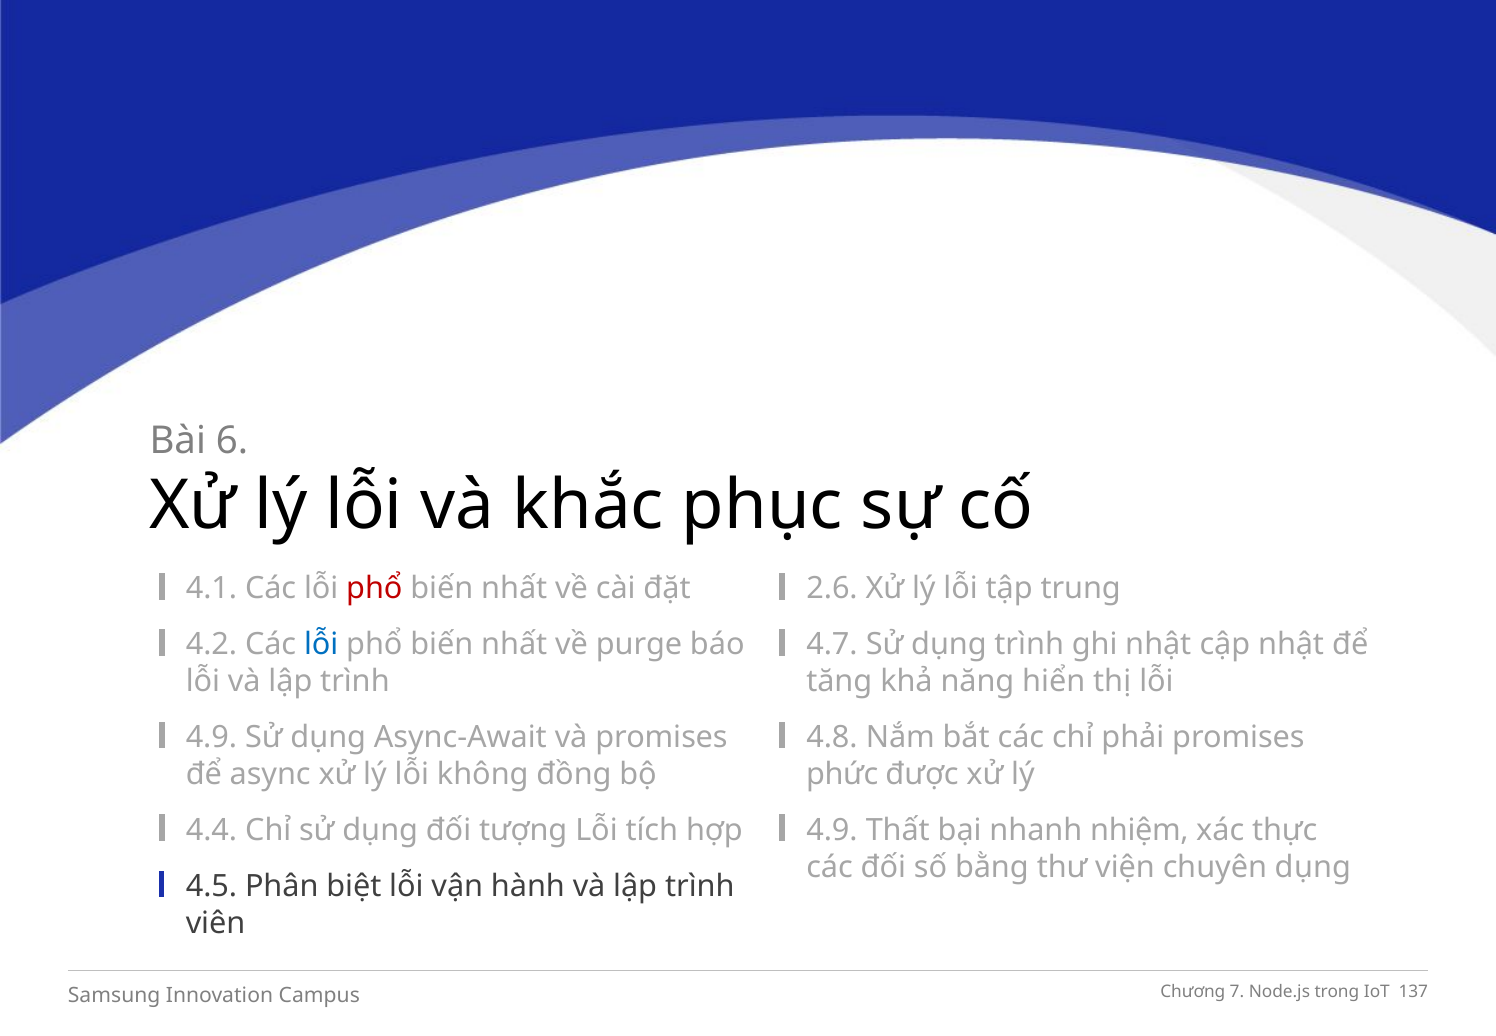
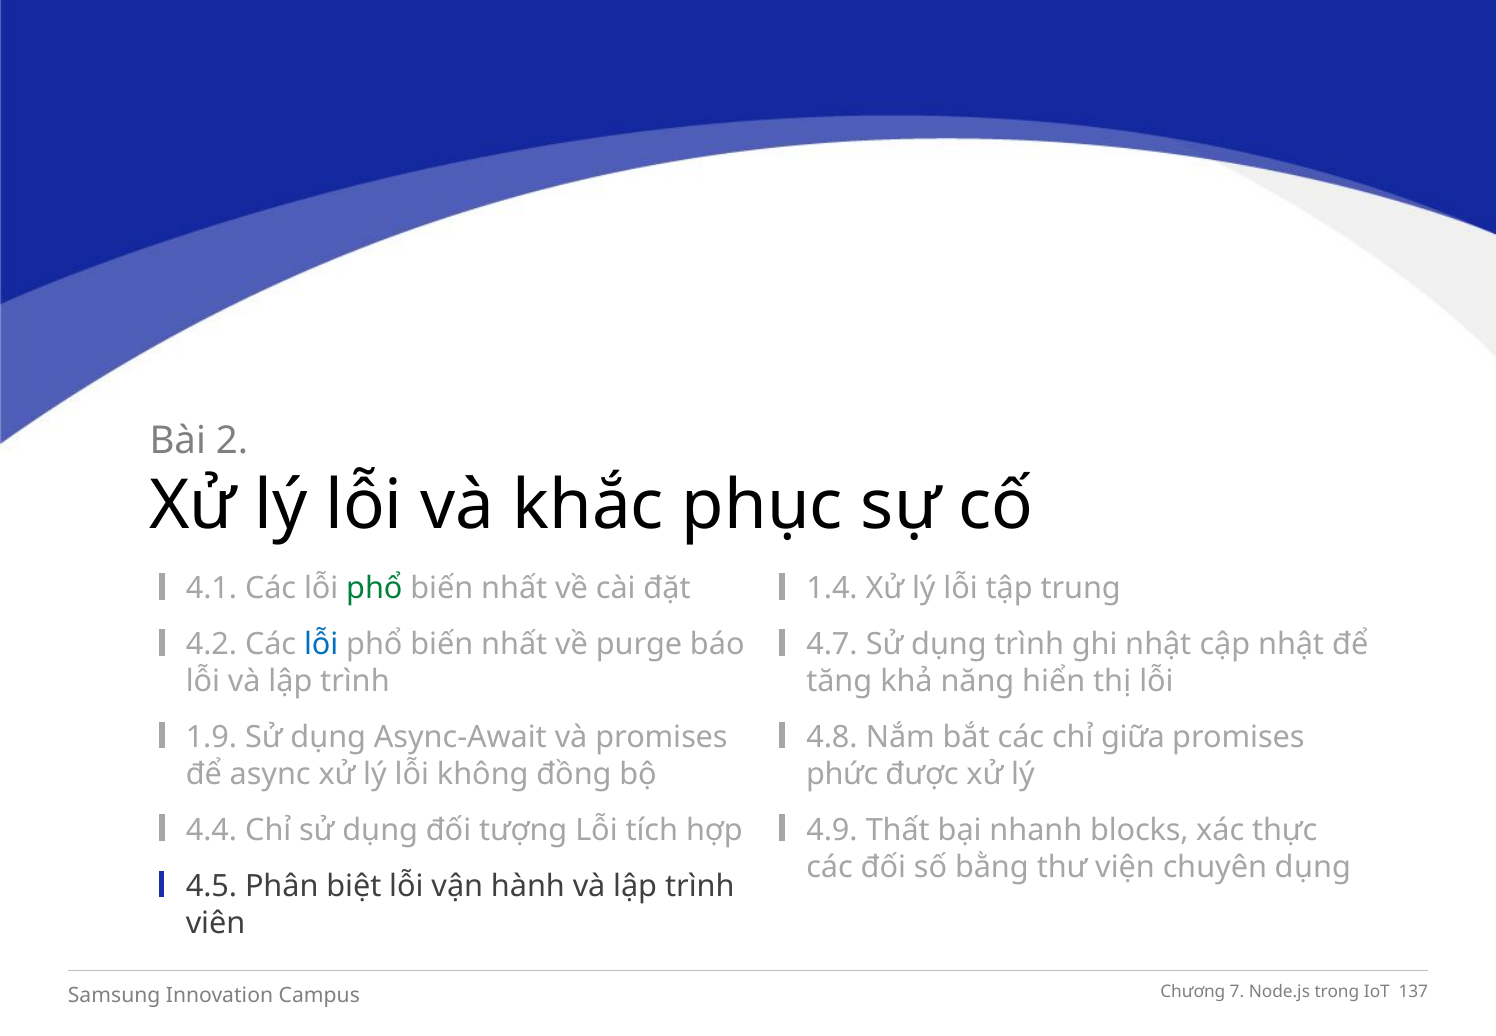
6: 6 -> 2
phổ at (374, 588) colour: red -> green
2.6: 2.6 -> 1.4
4.9 at (211, 737): 4.9 -> 1.9
phải: phải -> giữa
nhiệm: nhiệm -> blocks
